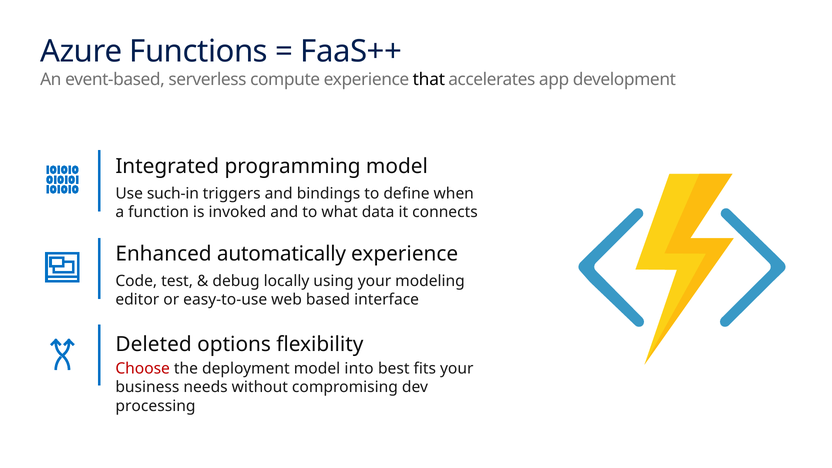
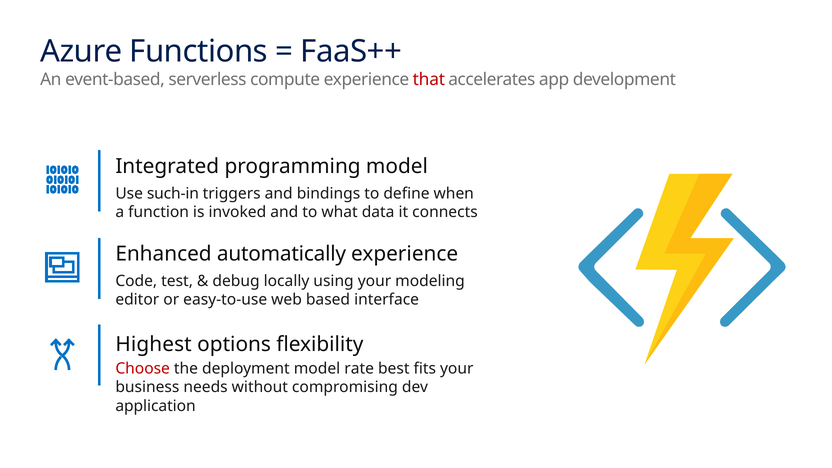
that colour: black -> red
Deleted: Deleted -> Highest
into: into -> rate
processing: processing -> application
